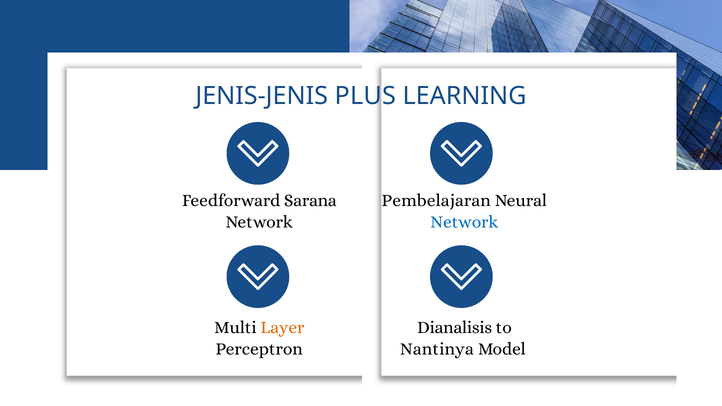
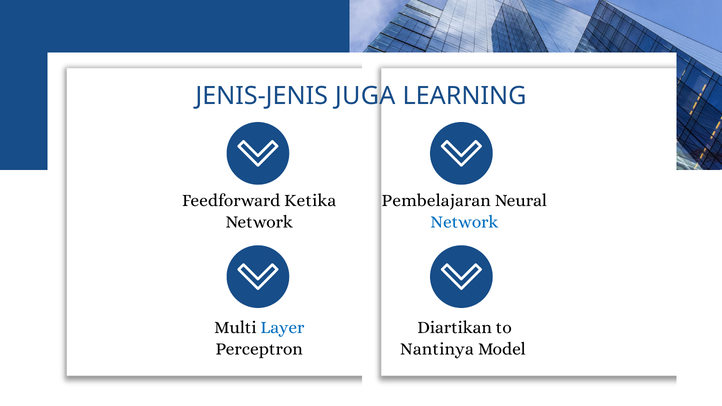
PLUS: PLUS -> JUGA
Sarana: Sarana -> Ketika
Layer colour: orange -> blue
Dianalisis: Dianalisis -> Diartikan
